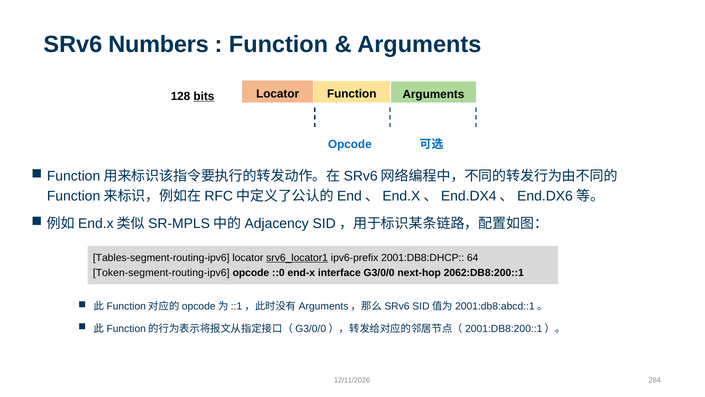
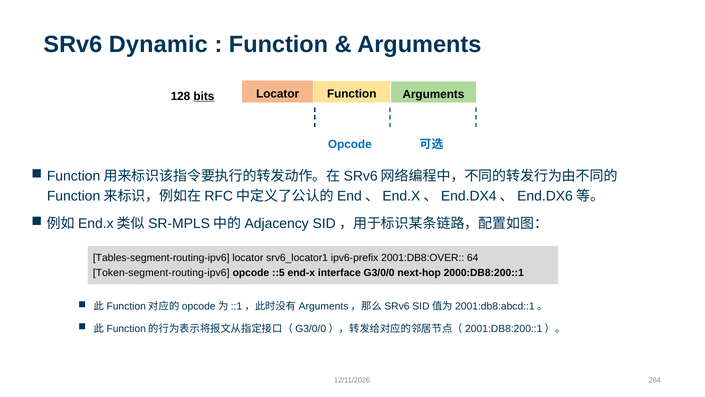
Numbers: Numbers -> Dynamic
srv6_locator1 underline: present -> none
2001:DB8:DHCP: 2001:DB8:DHCP -> 2001:DB8:OVER
::0: ::0 -> ::5
2062:DB8:200::1: 2062:DB8:200::1 -> 2000:DB8:200::1
